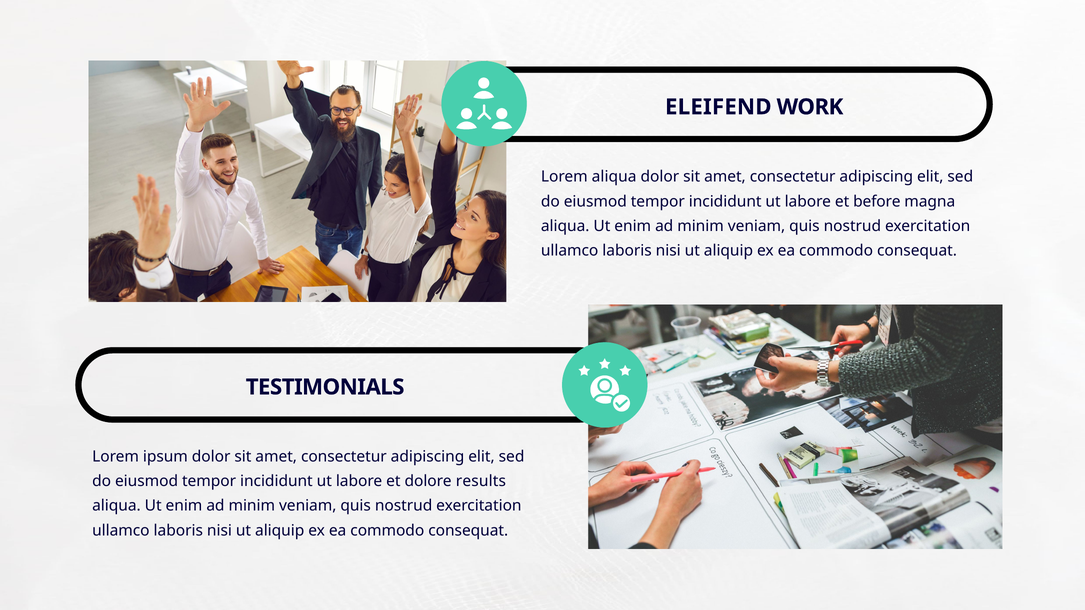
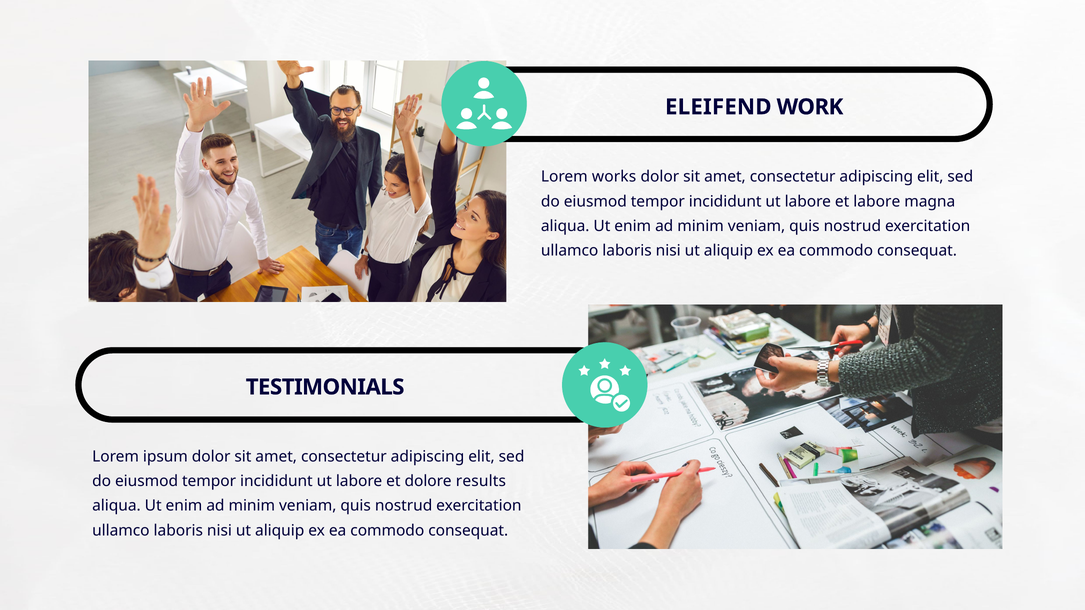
Lorem aliqua: aliqua -> works
et before: before -> labore
